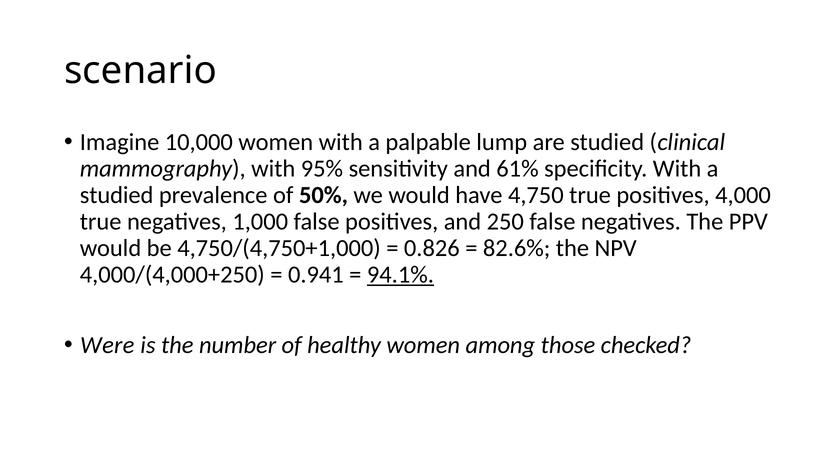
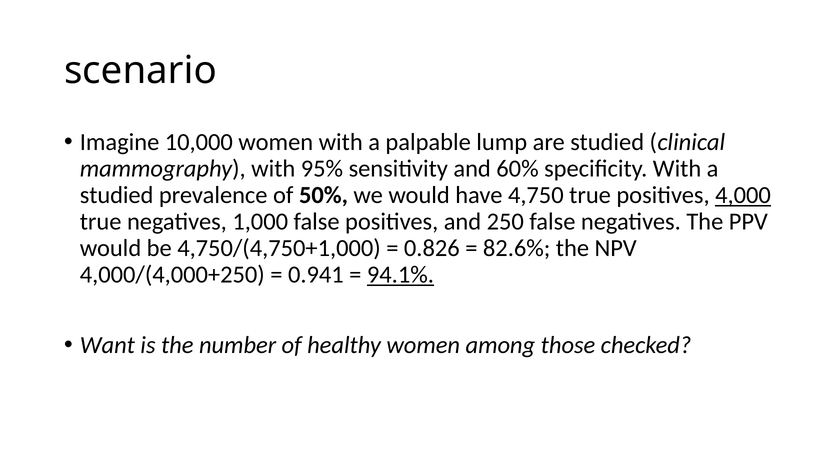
61%: 61% -> 60%
4,000 underline: none -> present
Were: Were -> Want
